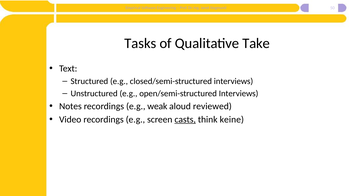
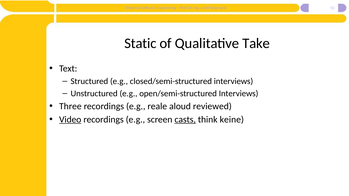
Tasks: Tasks -> Static
Notes: Notes -> Three
weak: weak -> reale
Video underline: none -> present
